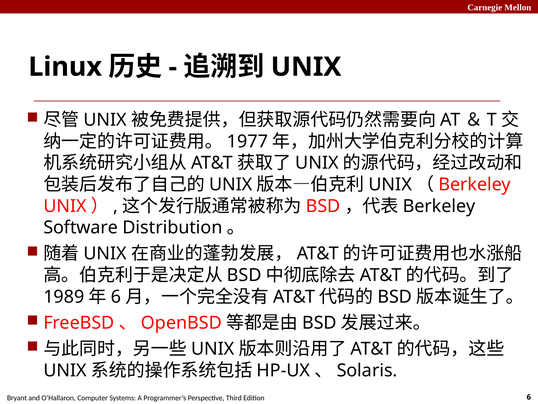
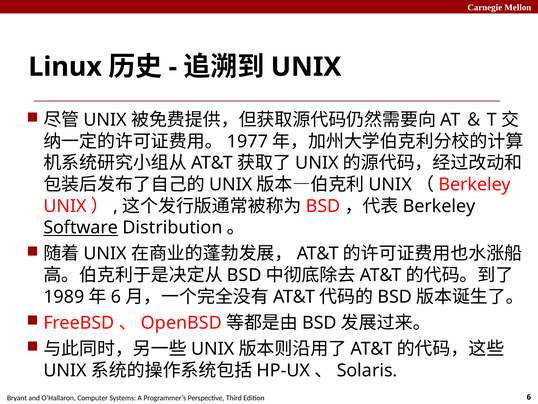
Software underline: none -> present
